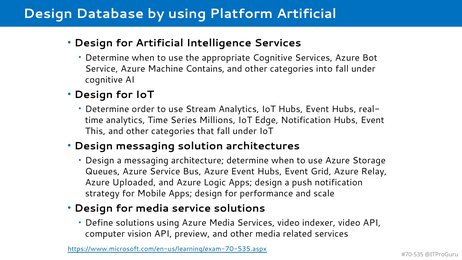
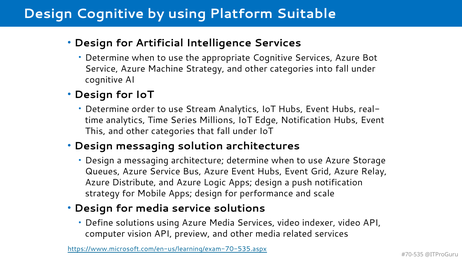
Design Database: Database -> Cognitive
Platform Artificial: Artificial -> Suitable
Machine Contains: Contains -> Strategy
Uploaded: Uploaded -> Distribute
